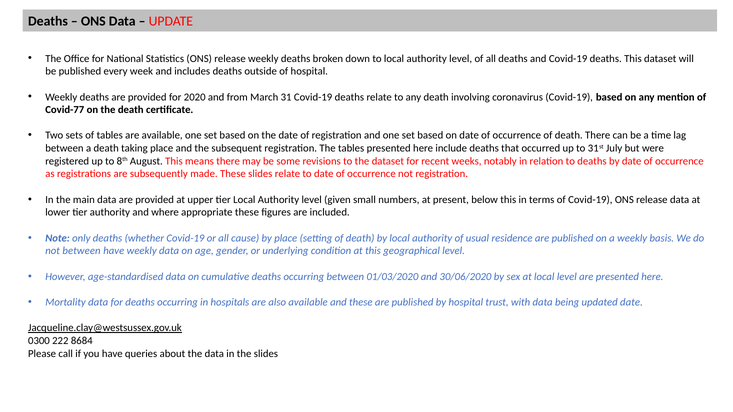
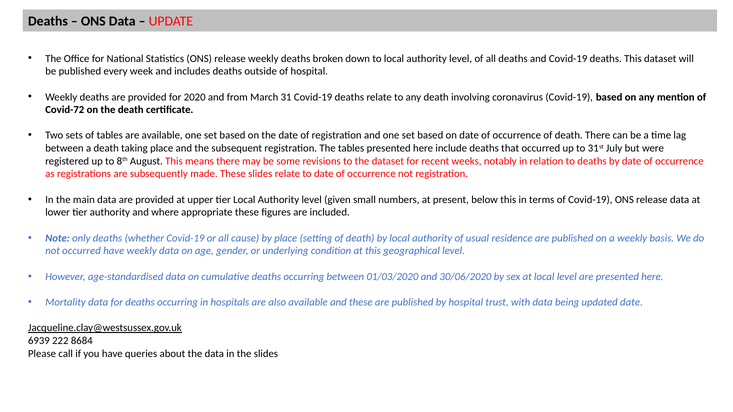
Covid-77: Covid-77 -> Covid-72
not between: between -> occurred
0300: 0300 -> 6939
